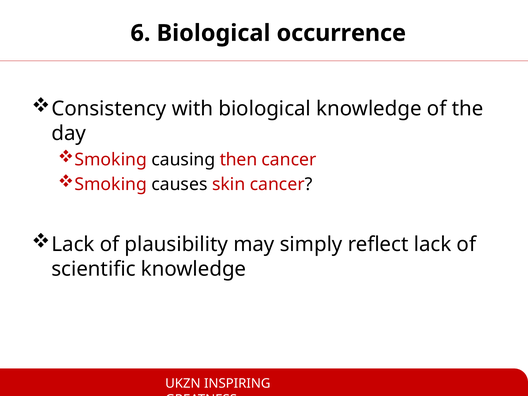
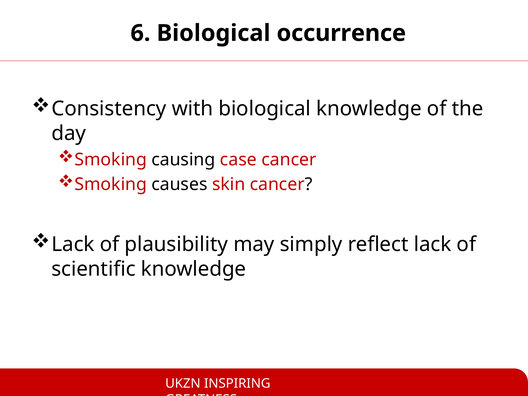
then: then -> case
